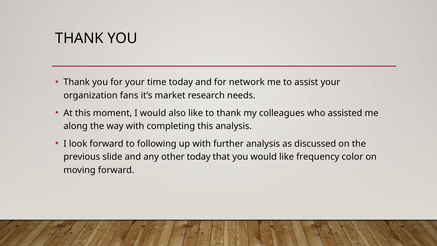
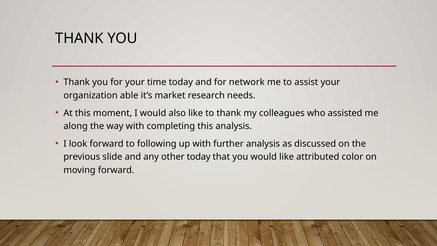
fans: fans -> able
frequency: frequency -> attributed
